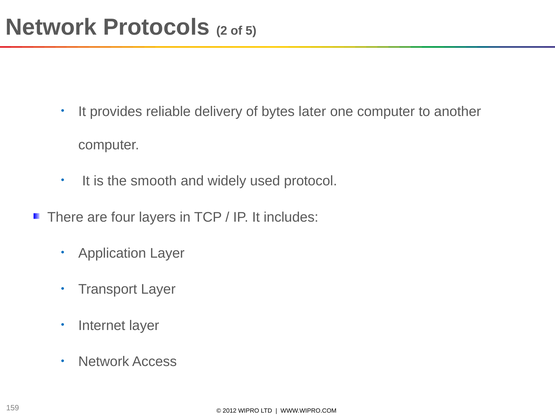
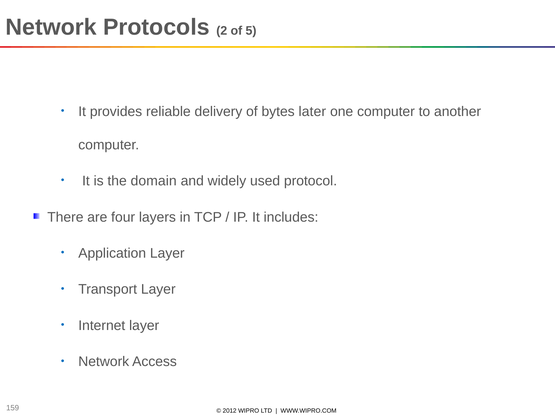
smooth: smooth -> domain
